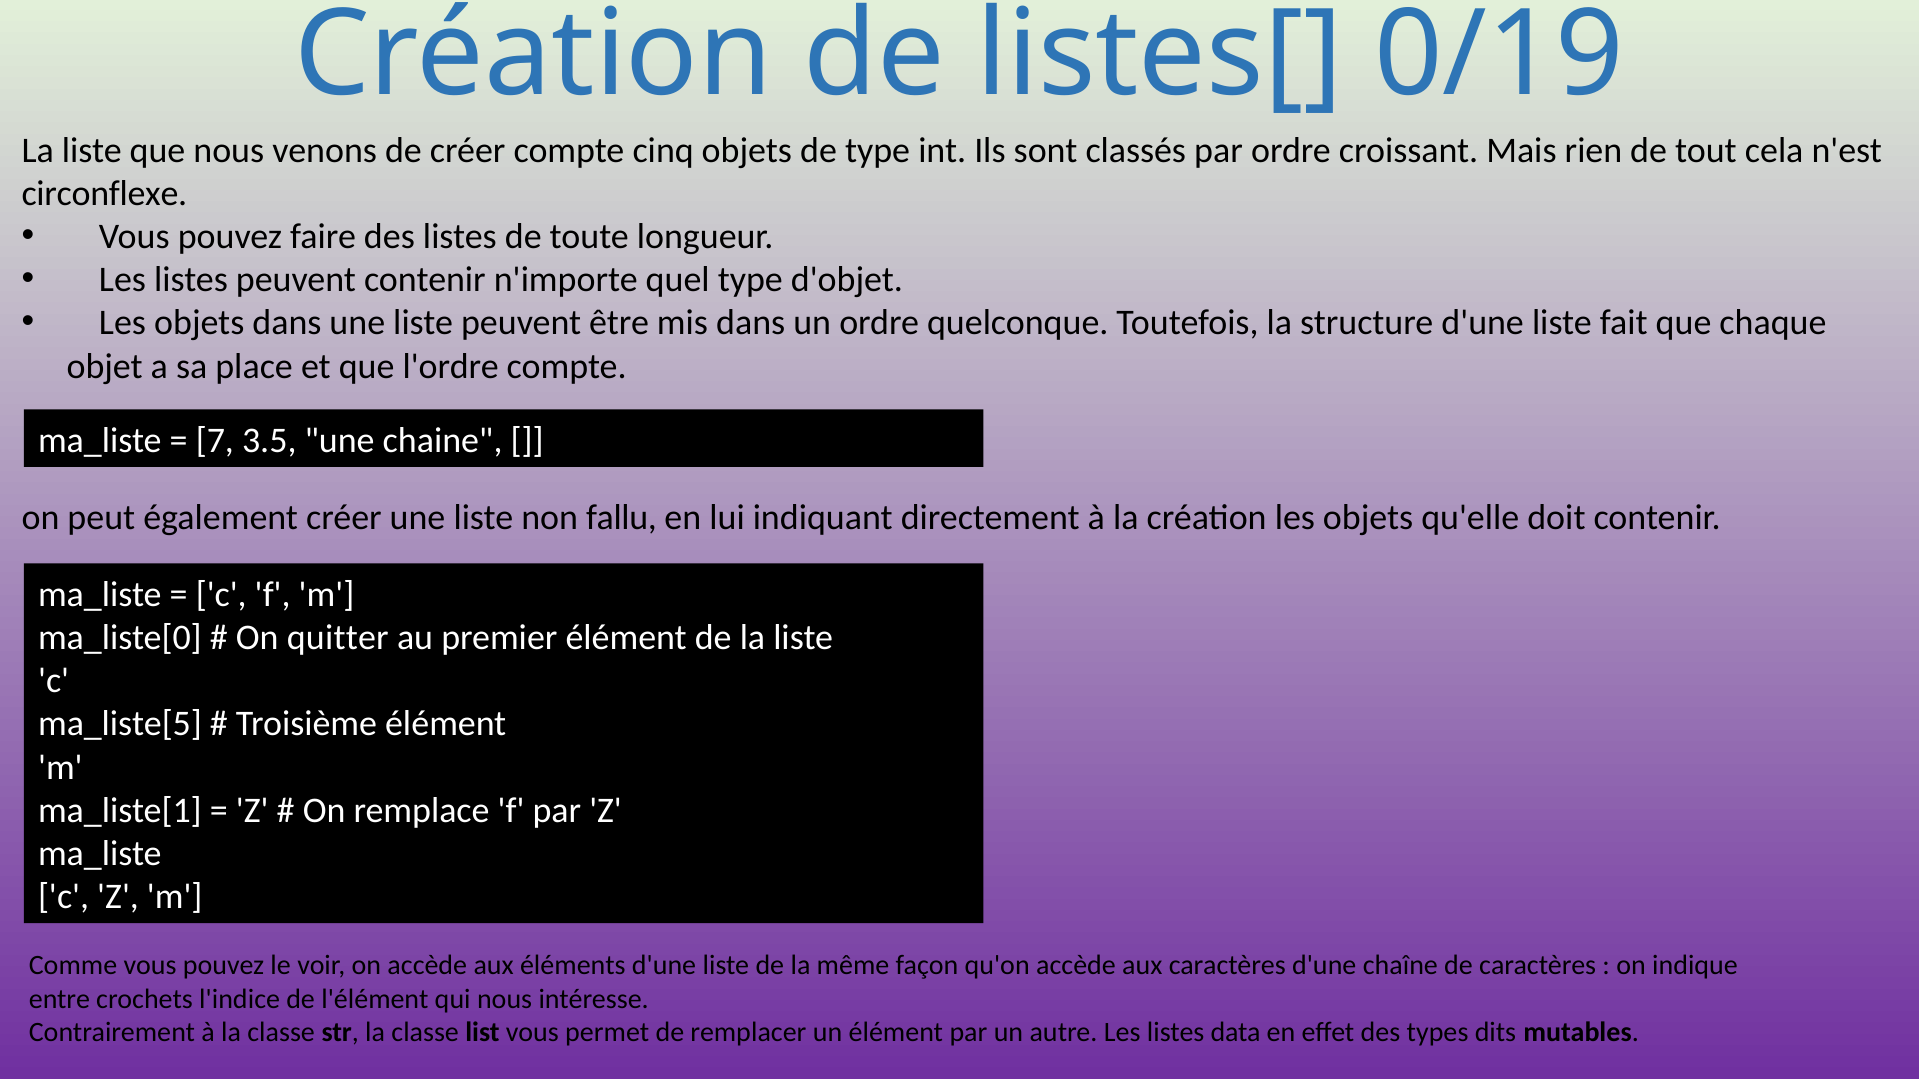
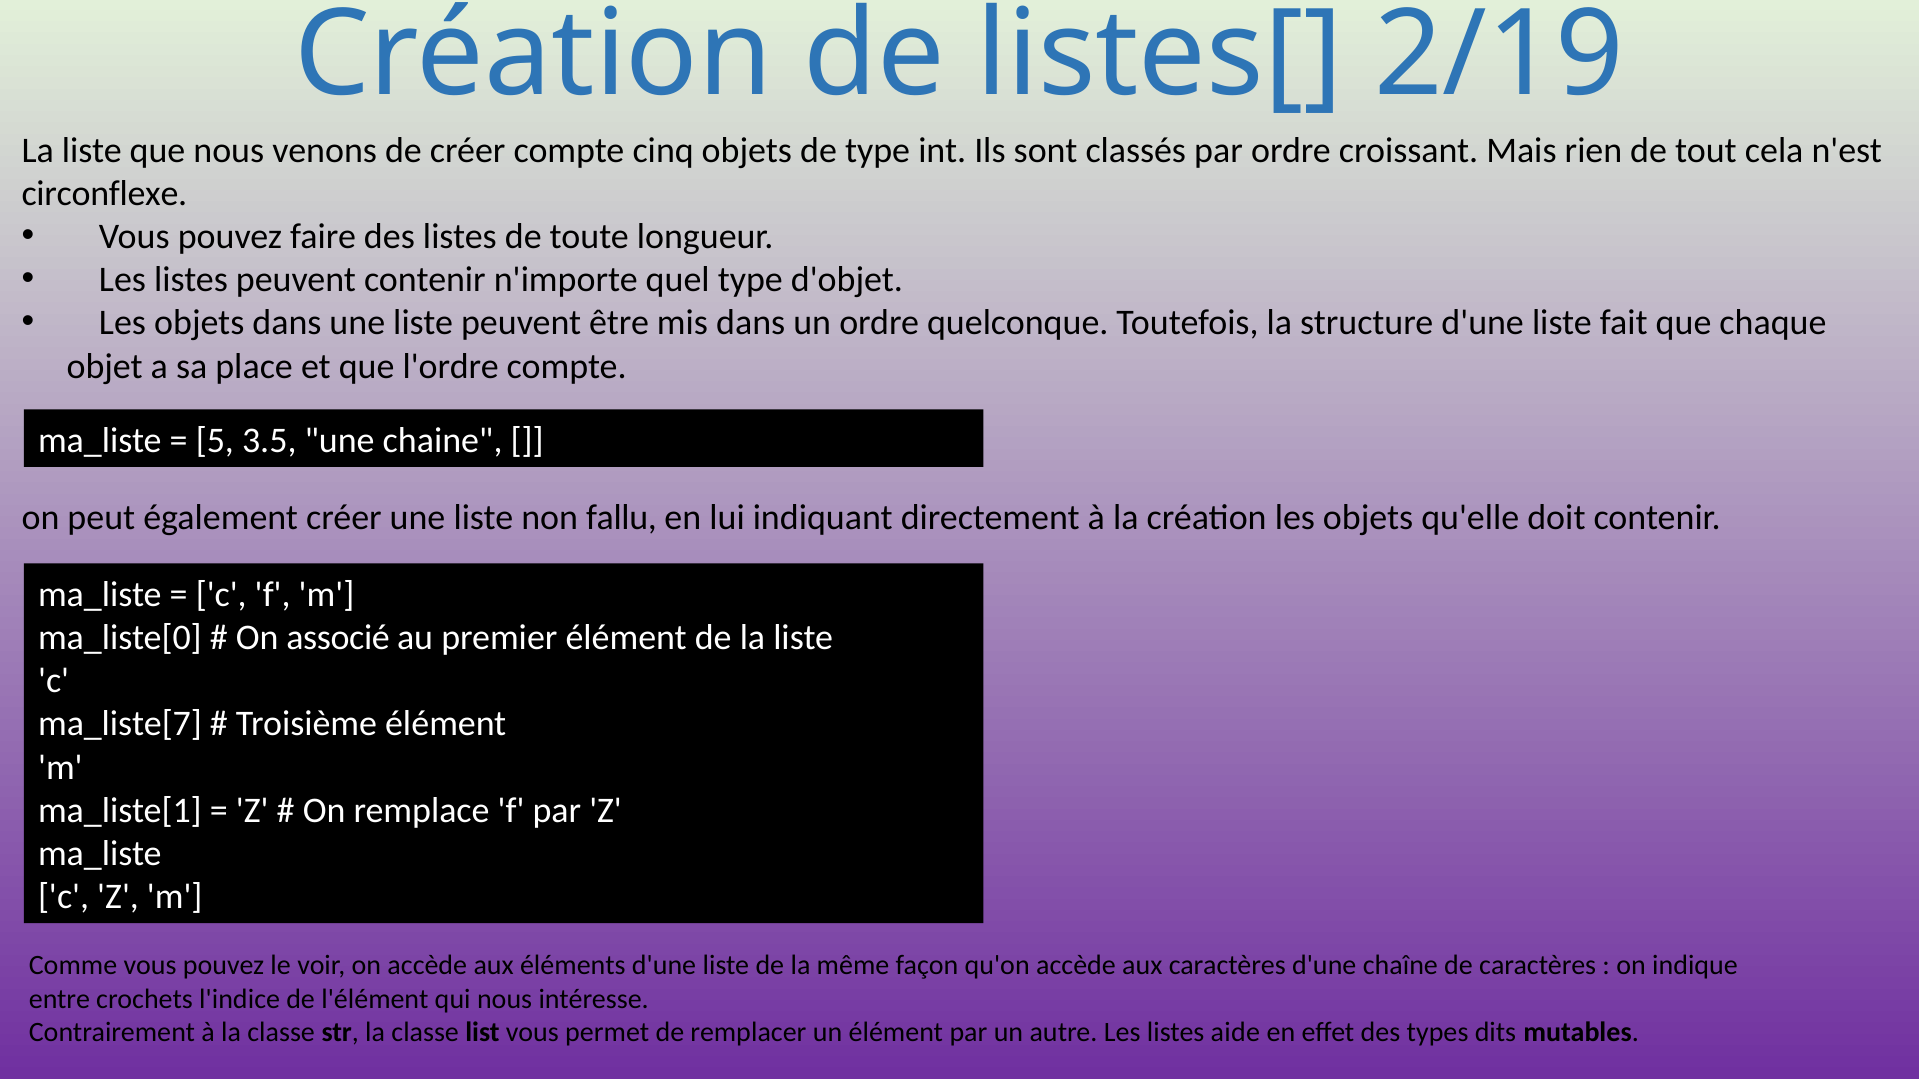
0/19: 0/19 -> 2/19
7: 7 -> 5
quitter: quitter -> associé
ma_liste[5: ma_liste[5 -> ma_liste[7
data: data -> aide
